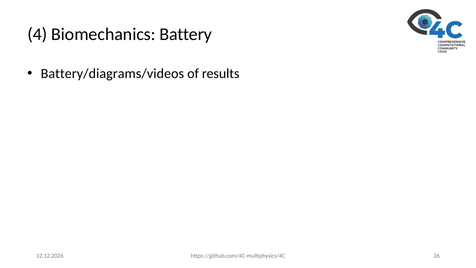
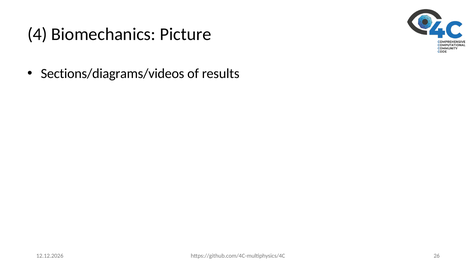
Battery: Battery -> Picture
Battery/diagrams/videos: Battery/diagrams/videos -> Sections/diagrams/videos
